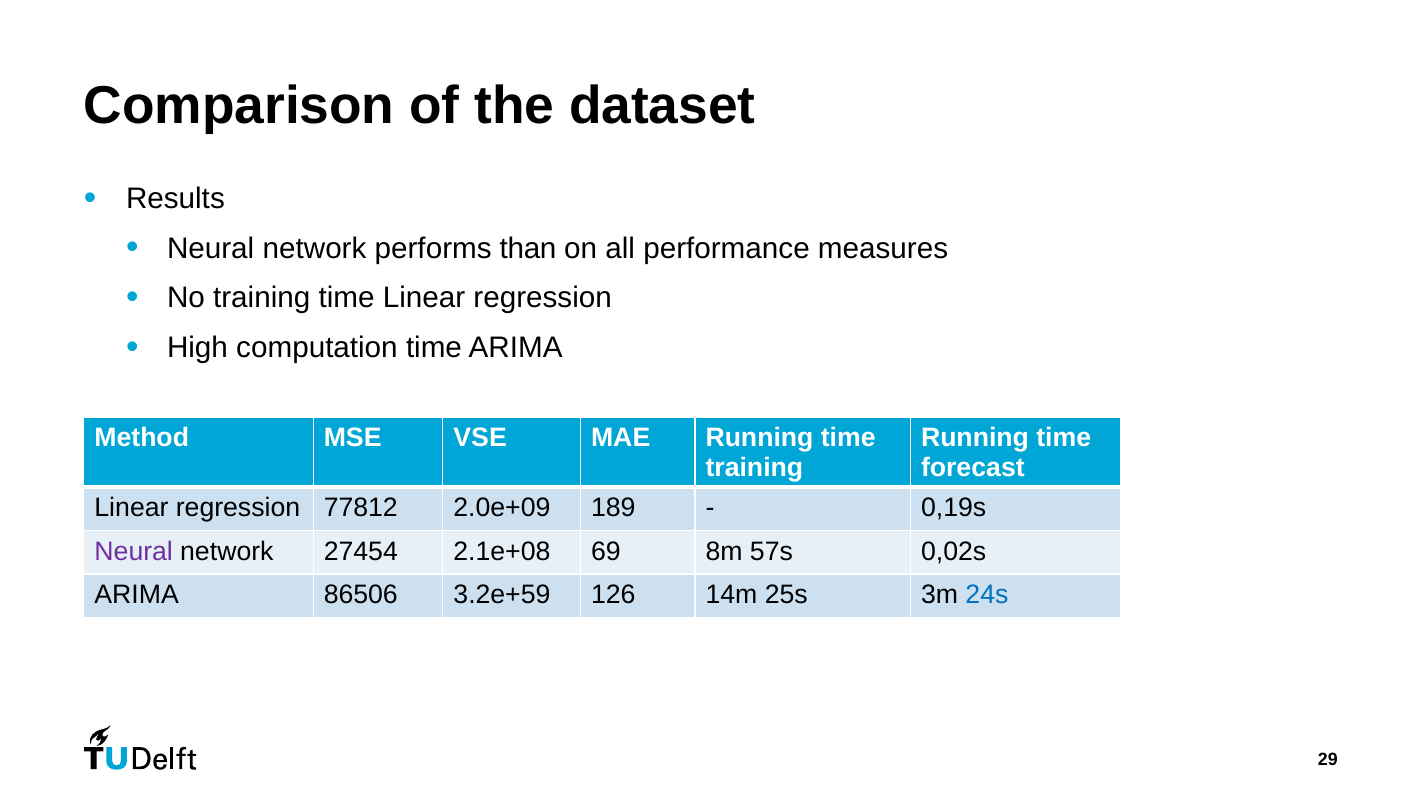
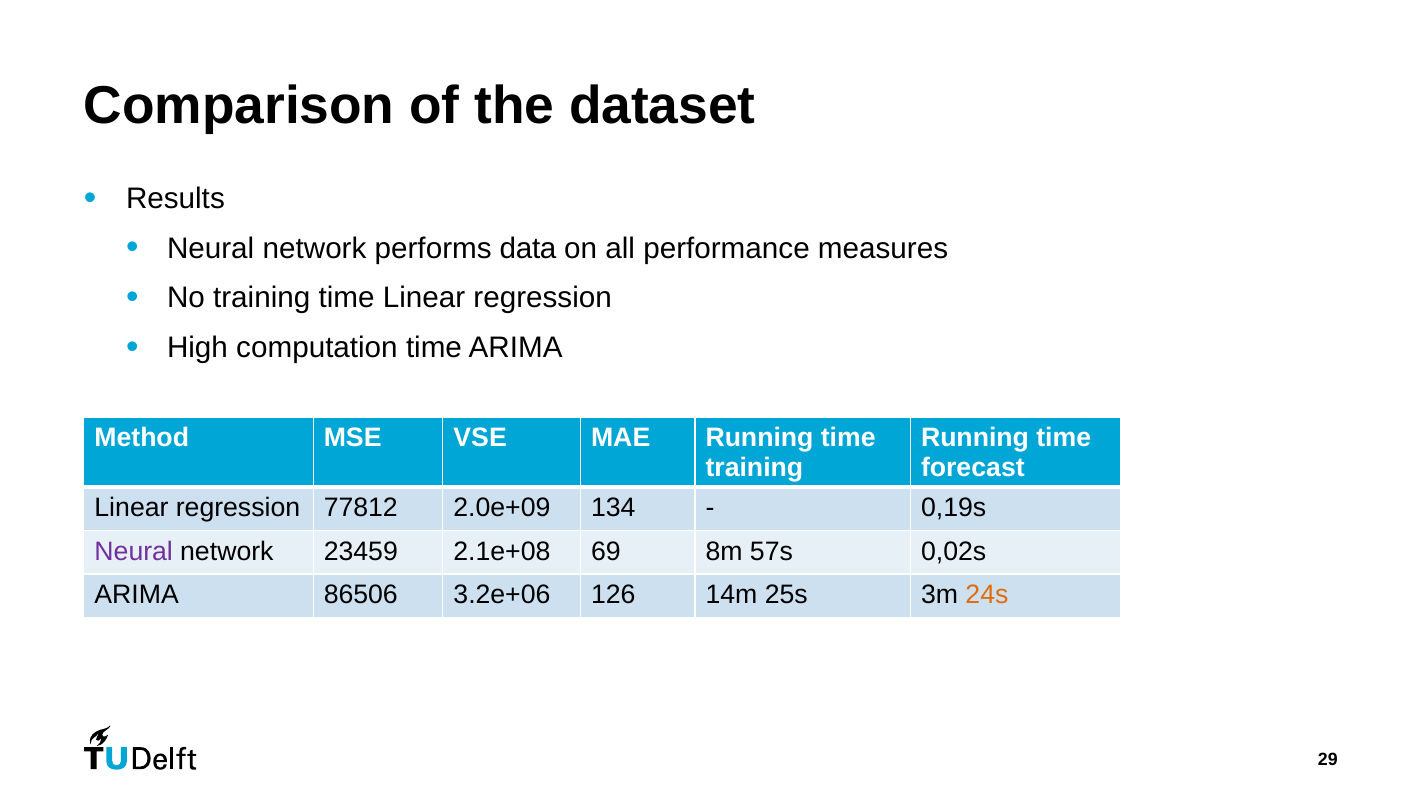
than: than -> data
189: 189 -> 134
27454: 27454 -> 23459
3.2e+59: 3.2e+59 -> 3.2e+06
24s colour: blue -> orange
